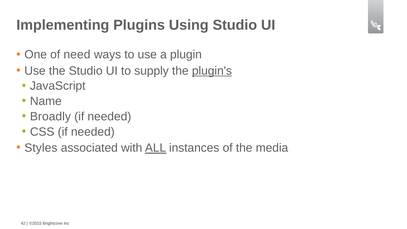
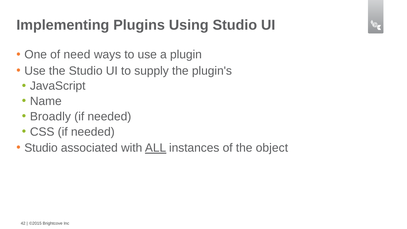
plugin's underline: present -> none
Styles at (41, 148): Styles -> Studio
media: media -> object
